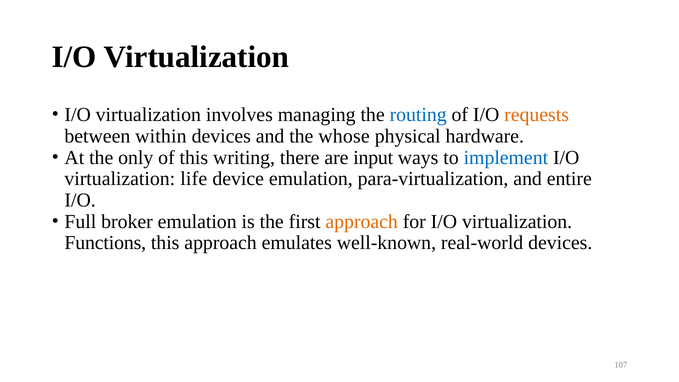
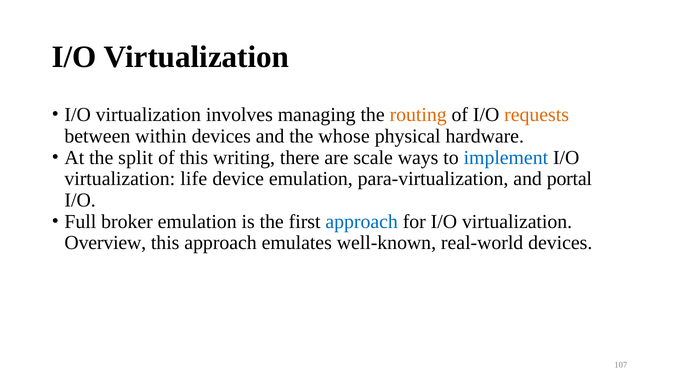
routing colour: blue -> orange
only: only -> split
input: input -> scale
entire: entire -> portal
approach at (362, 222) colour: orange -> blue
Functions: Functions -> Overview
